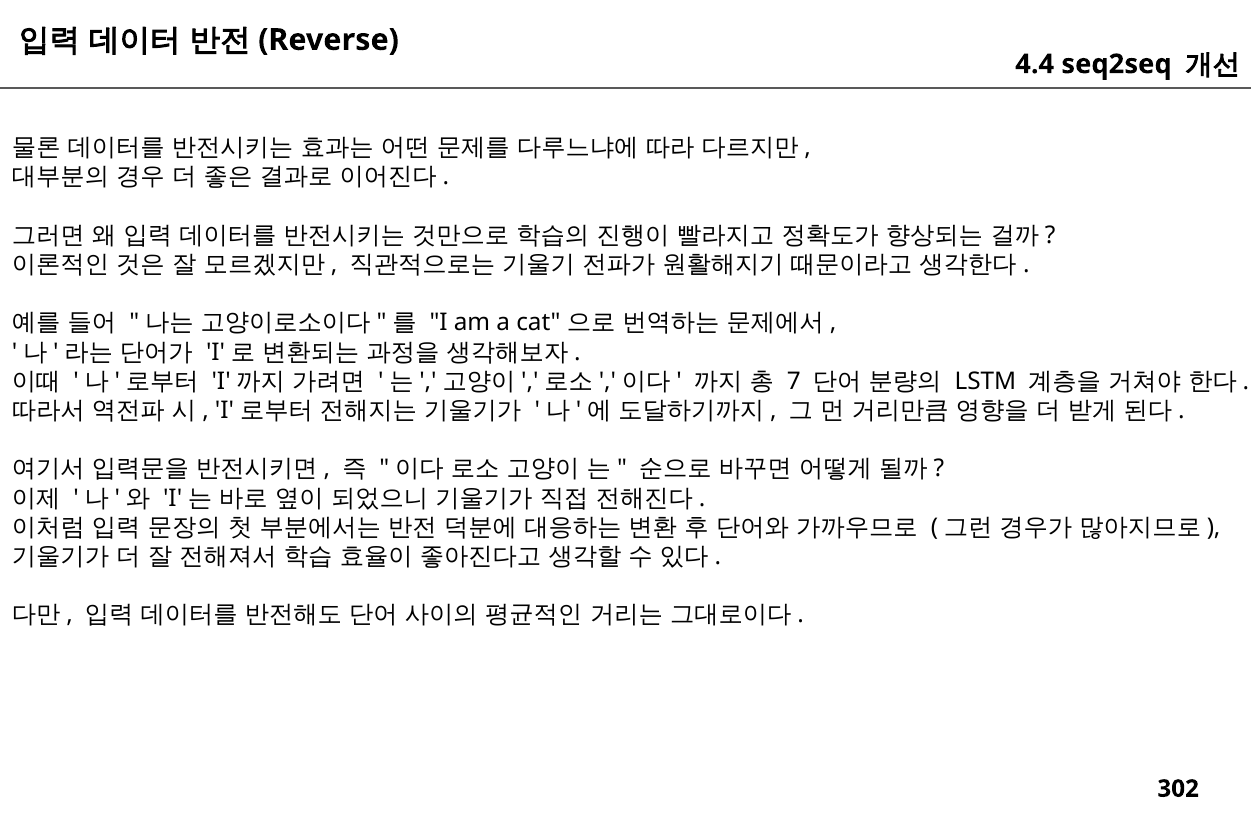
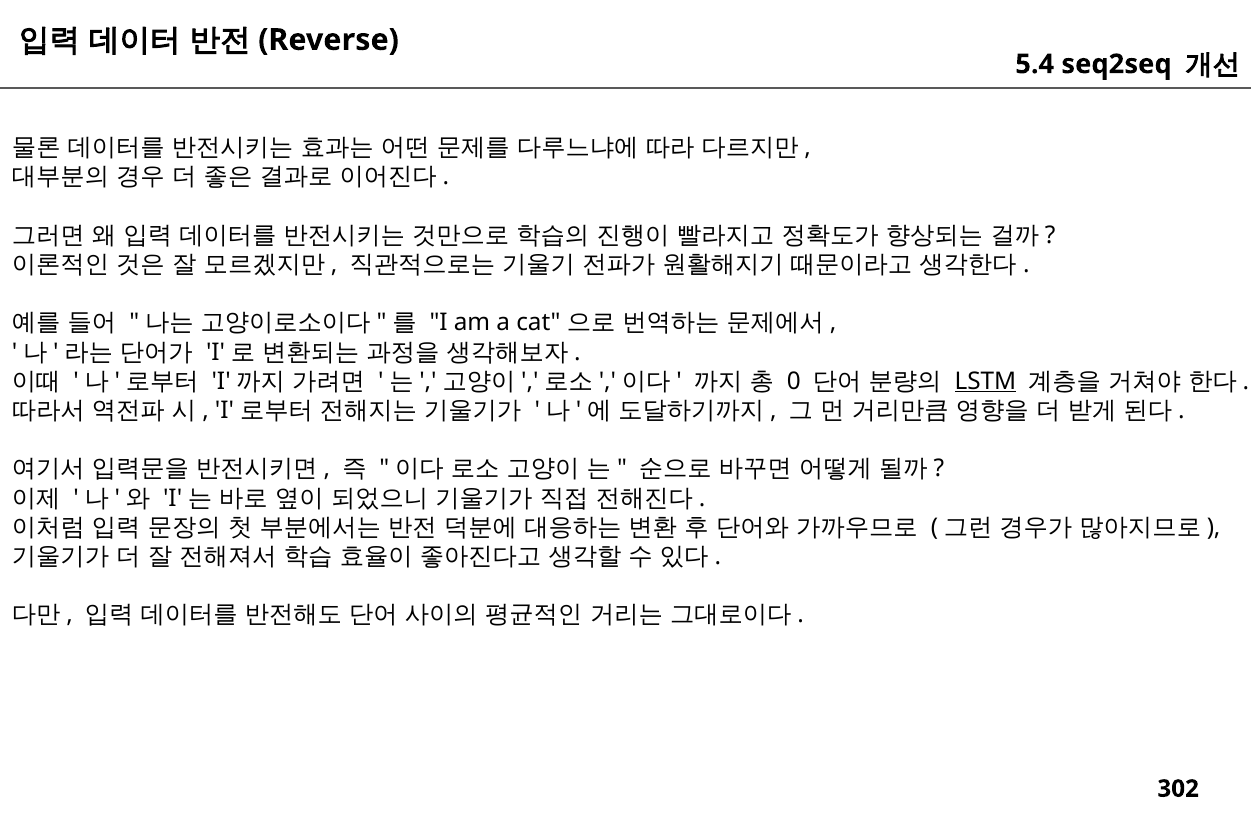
4.4: 4.4 -> 5.4
7: 7 -> 0
LSTM underline: none -> present
